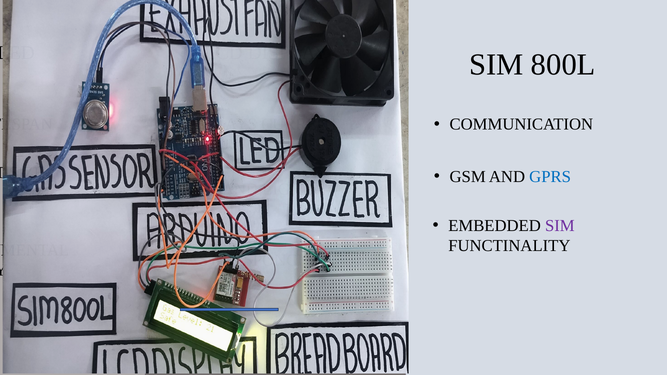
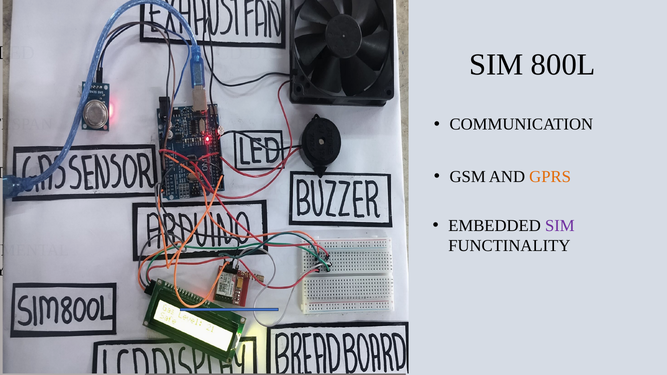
GPRS colour: blue -> orange
